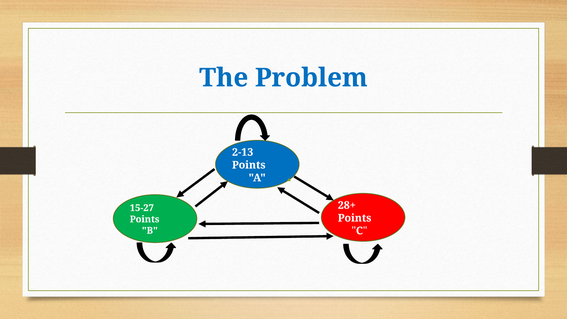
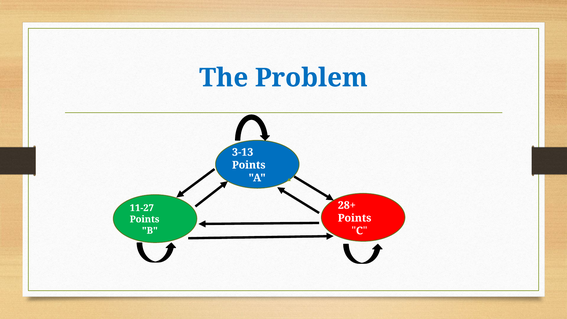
2-13: 2-13 -> 3-13
15-27: 15-27 -> 11-27
